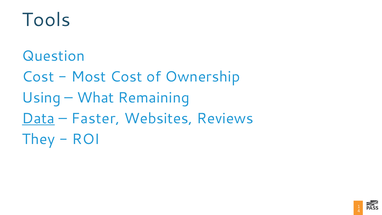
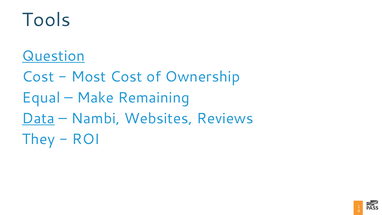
Question underline: none -> present
Using: Using -> Equal
What: What -> Make
Faster: Faster -> Nambi
